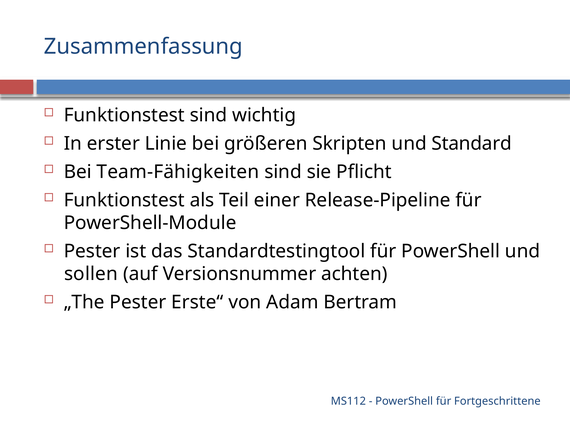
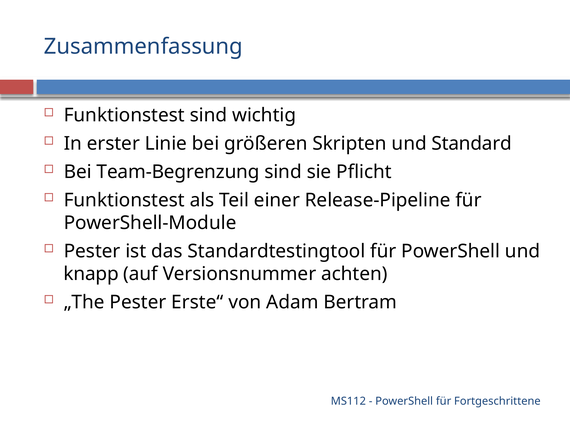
Team-Fähigkeiten: Team-Fähigkeiten -> Team-Begrenzung
sollen: sollen -> knapp
